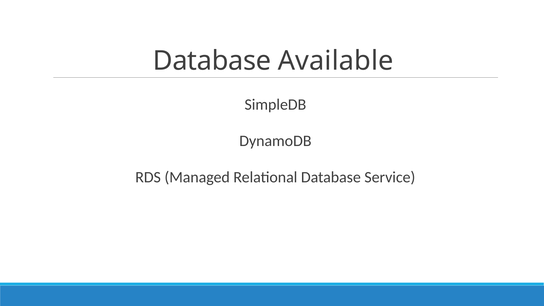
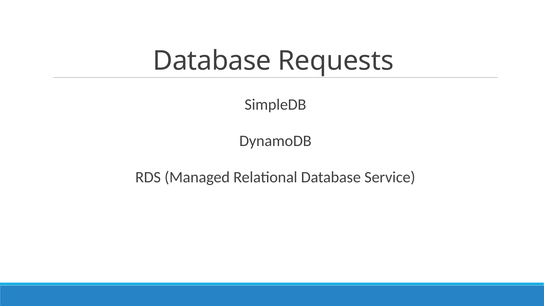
Available: Available -> Requests
